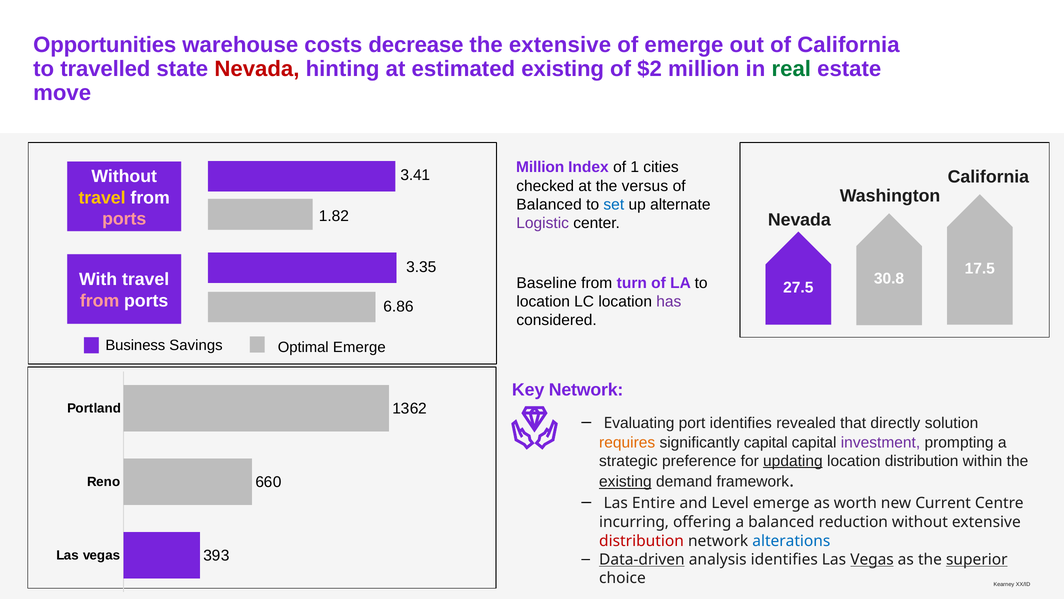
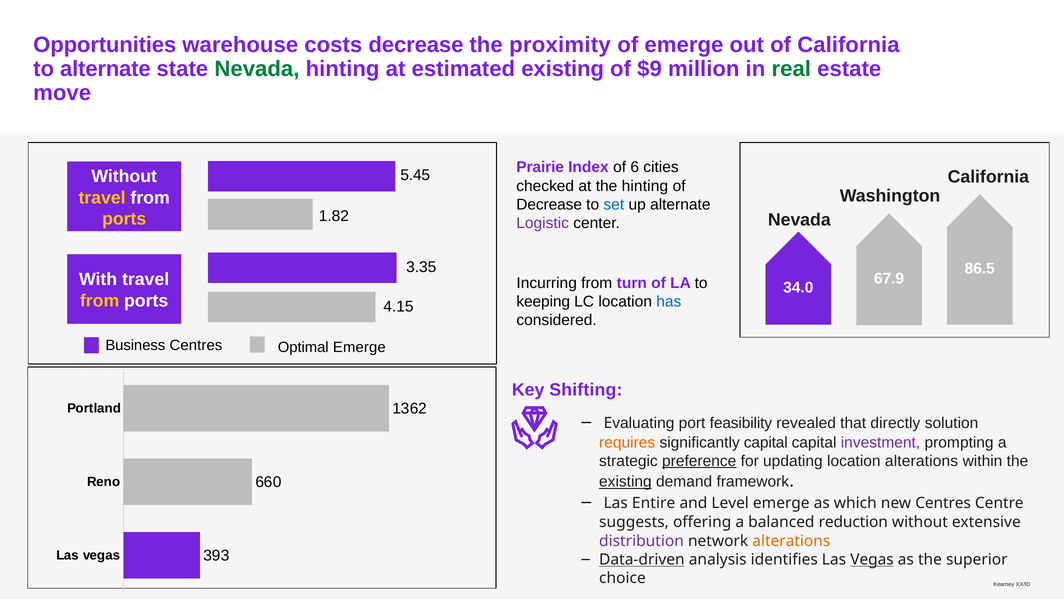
the extensive: extensive -> proximity
to travelled: travelled -> alternate
Nevada at (257, 69) colour: red -> green
$2: $2 -> $9
Million at (540, 167): Million -> Prairie
1: 1 -> 6
3.41: 3.41 -> 5.45
the versus: versus -> hinting
Balanced at (549, 204): Balanced -> Decrease
ports at (124, 219) colour: pink -> yellow
17.5: 17.5 -> 86.5
30.8: 30.8 -> 67.9
Baseline: Baseline -> Incurring
27.5: 27.5 -> 34.0
from at (100, 301) colour: pink -> yellow
location at (543, 301): location -> keeping
has colour: purple -> blue
6.86: 6.86 -> 4.15
Business Savings: Savings -> Centres
Key Network: Network -> Shifting
port identifies: identifies -> feasibility
preference underline: none -> present
updating underline: present -> none
location distribution: distribution -> alterations
worth: worth -> which
new Current: Current -> Centres
incurring: incurring -> suggests
distribution at (642, 540) colour: red -> purple
alterations at (791, 540) colour: blue -> orange
superior underline: present -> none
